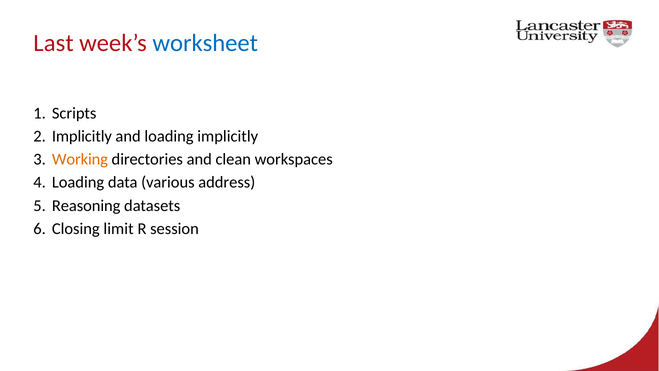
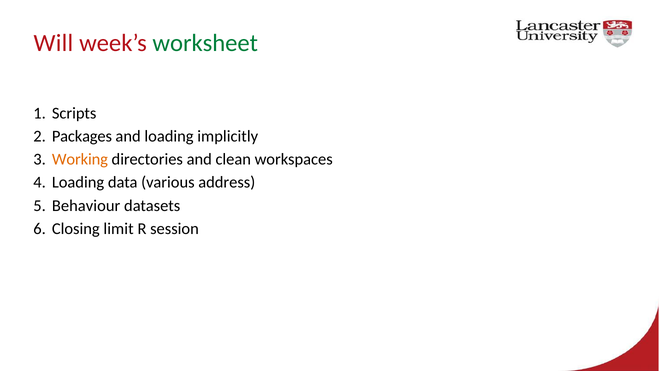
Last: Last -> Will
worksheet colour: blue -> green
Implicitly at (82, 136): Implicitly -> Packages
Reasoning: Reasoning -> Behaviour
